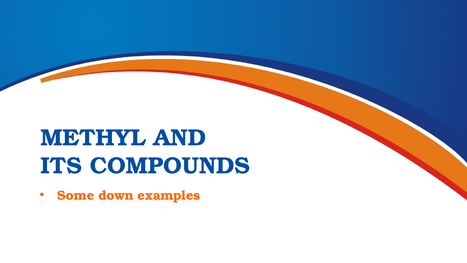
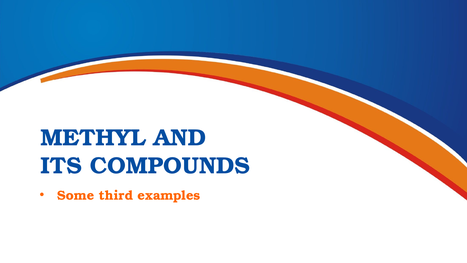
down: down -> third
